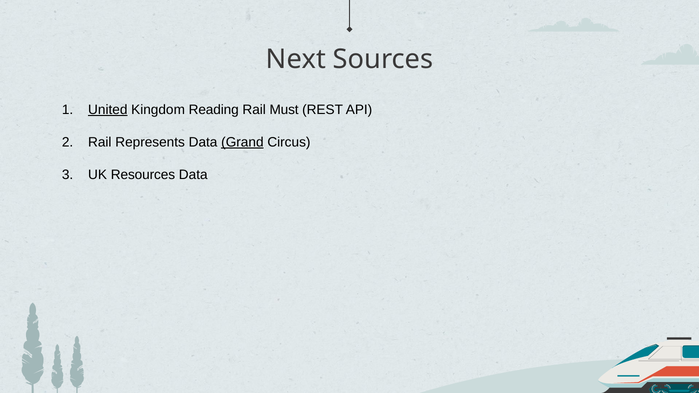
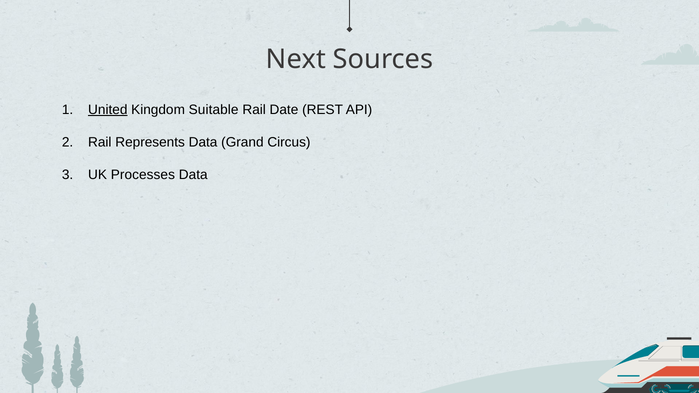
Reading: Reading -> Suitable
Must: Must -> Date
Grand underline: present -> none
Resources: Resources -> Processes
